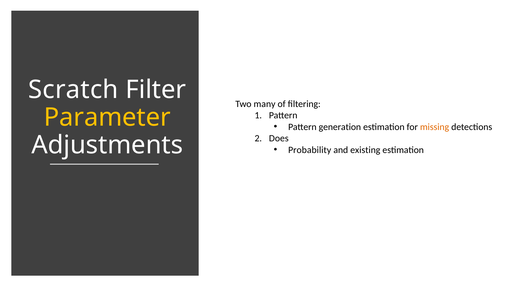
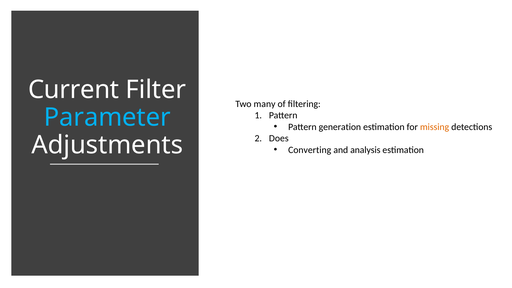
Scratch: Scratch -> Current
Parameter colour: yellow -> light blue
Probability: Probability -> Converting
existing: existing -> analysis
